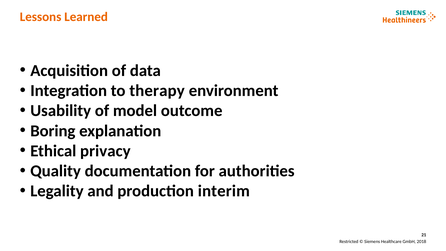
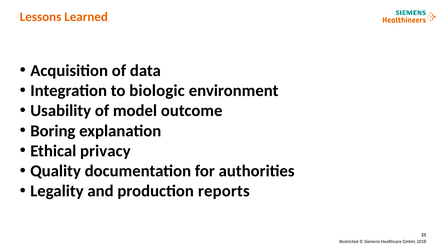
therapy: therapy -> biologic
interim: interim -> reports
